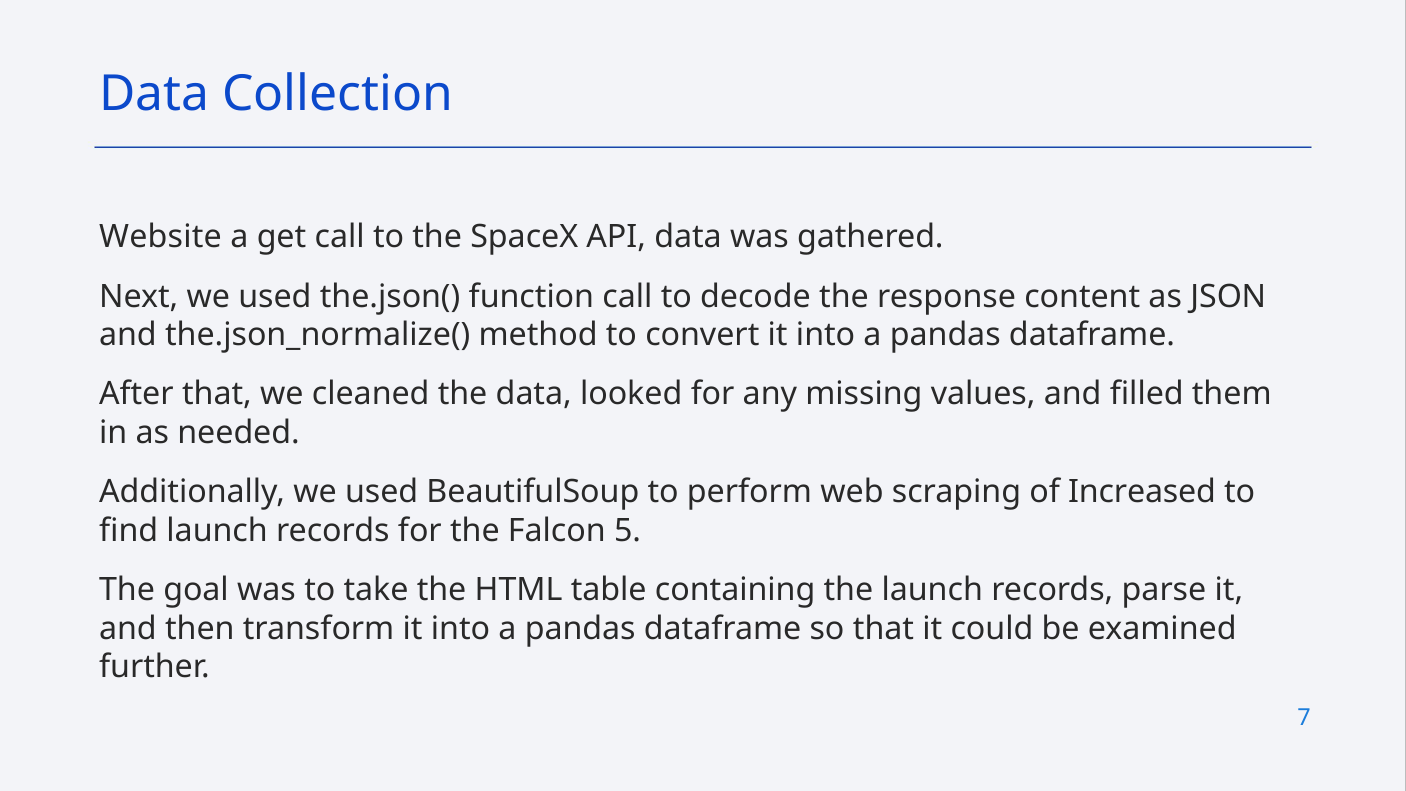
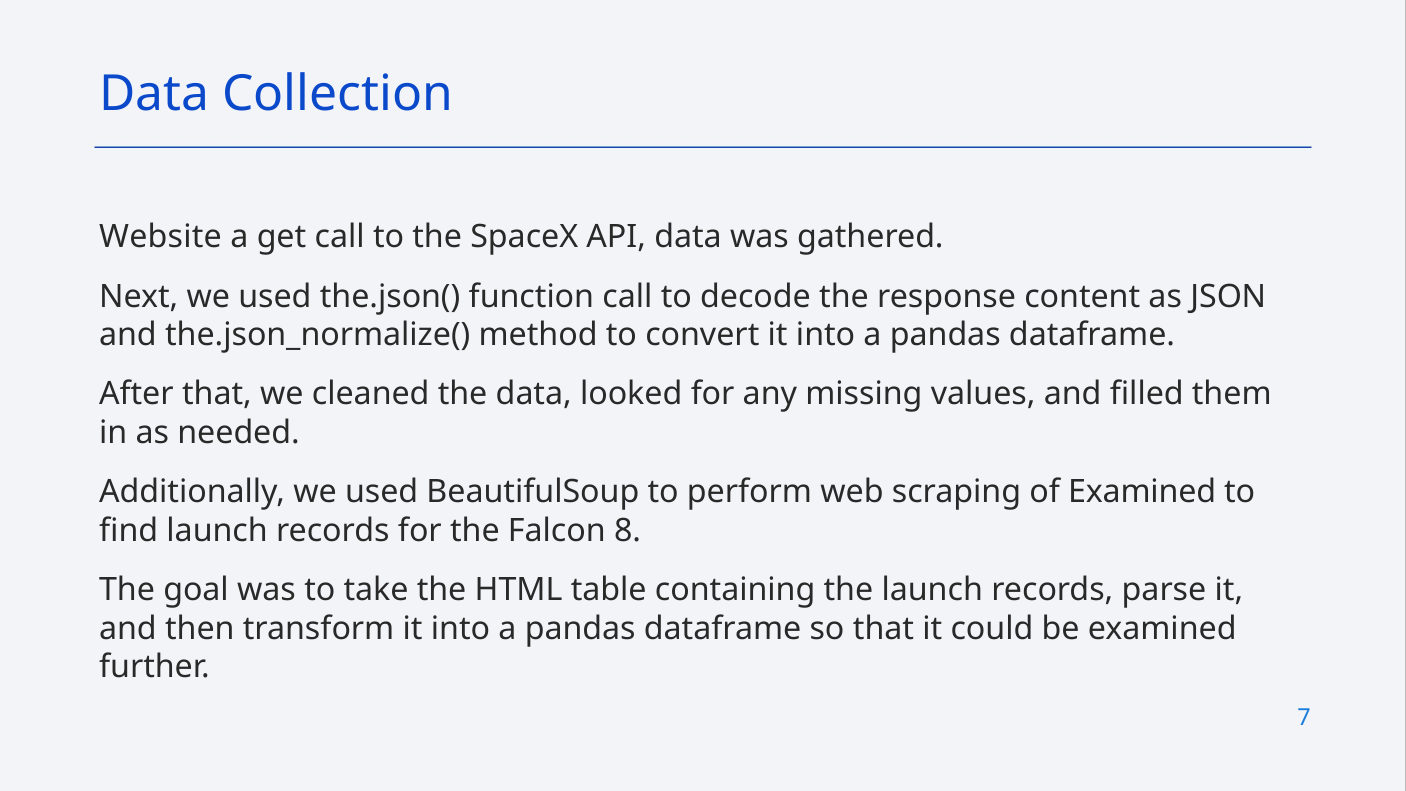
of Increased: Increased -> Examined
5: 5 -> 8
